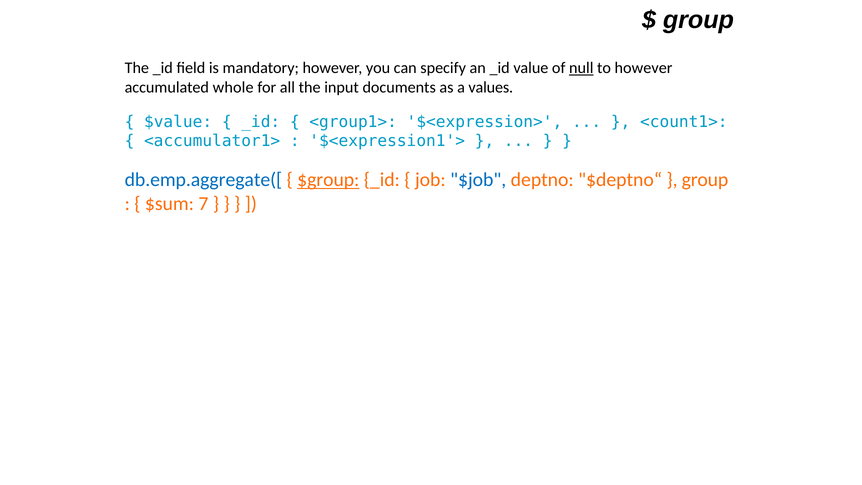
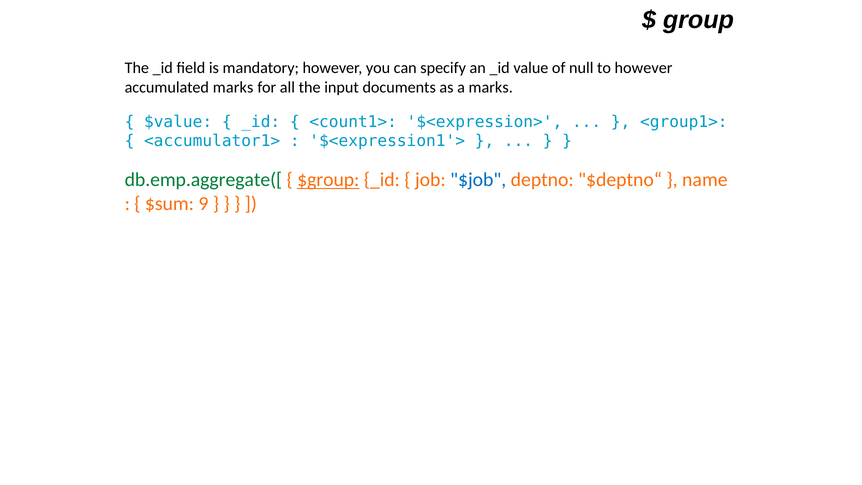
null underline: present -> none
accumulated whole: whole -> marks
a values: values -> marks
<group1>: <group1> -> <count1>
<count1>: <count1> -> <group1>
db.emp.aggregate([ colour: blue -> green
group at (705, 180): group -> name
7: 7 -> 9
